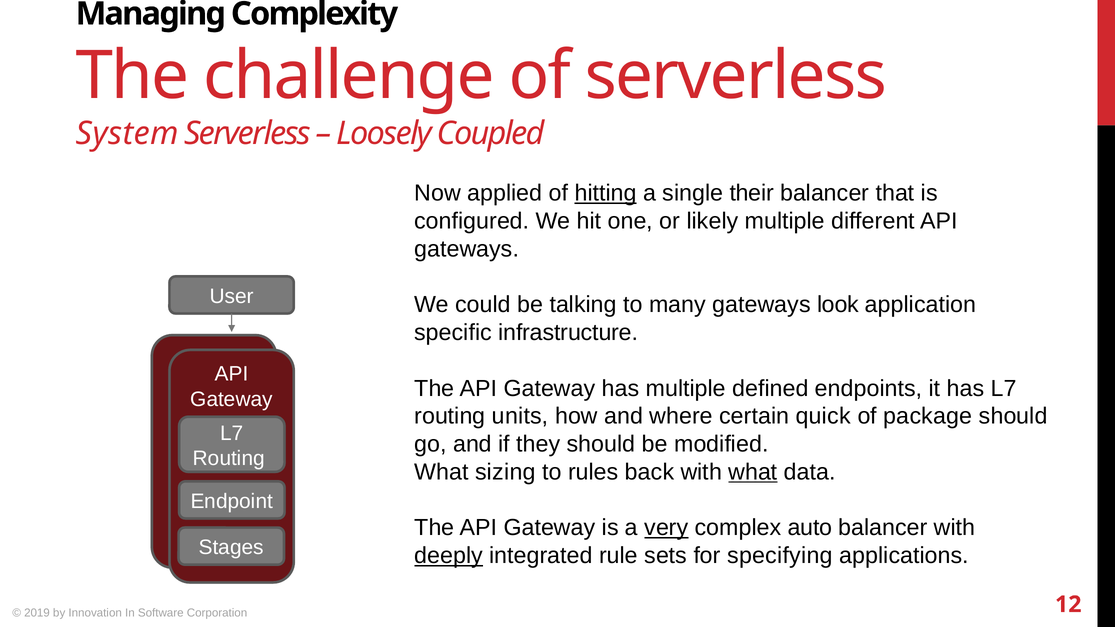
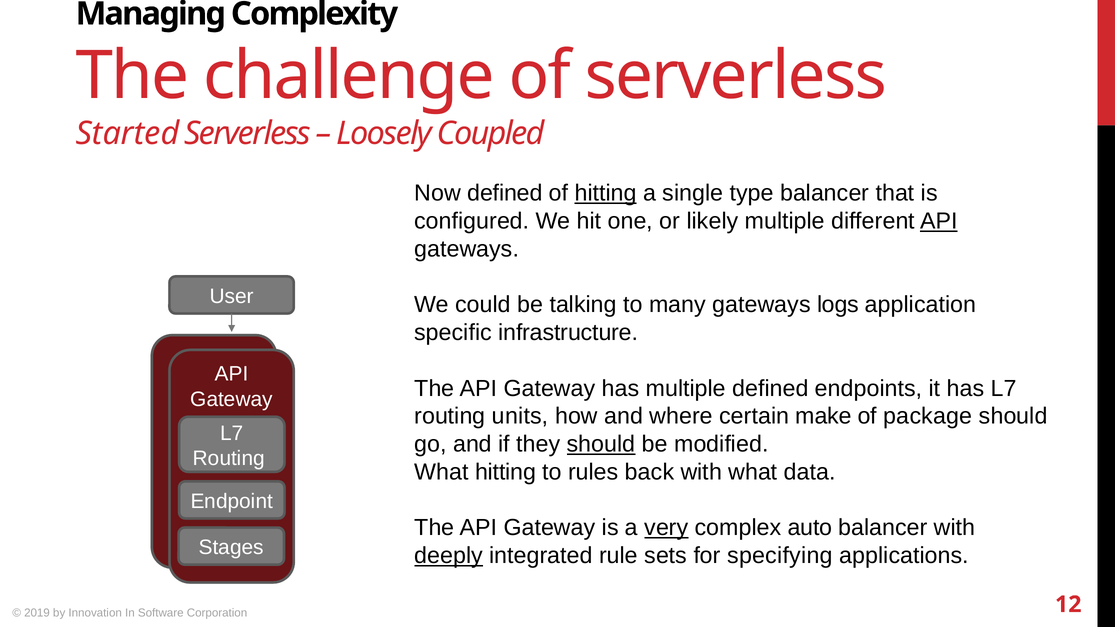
System: System -> Started
Now applied: applied -> defined
their: their -> type
API at (939, 221) underline: none -> present
look: look -> logs
quick: quick -> make
should at (601, 444) underline: none -> present
What sizing: sizing -> hitting
what at (753, 472) underline: present -> none
